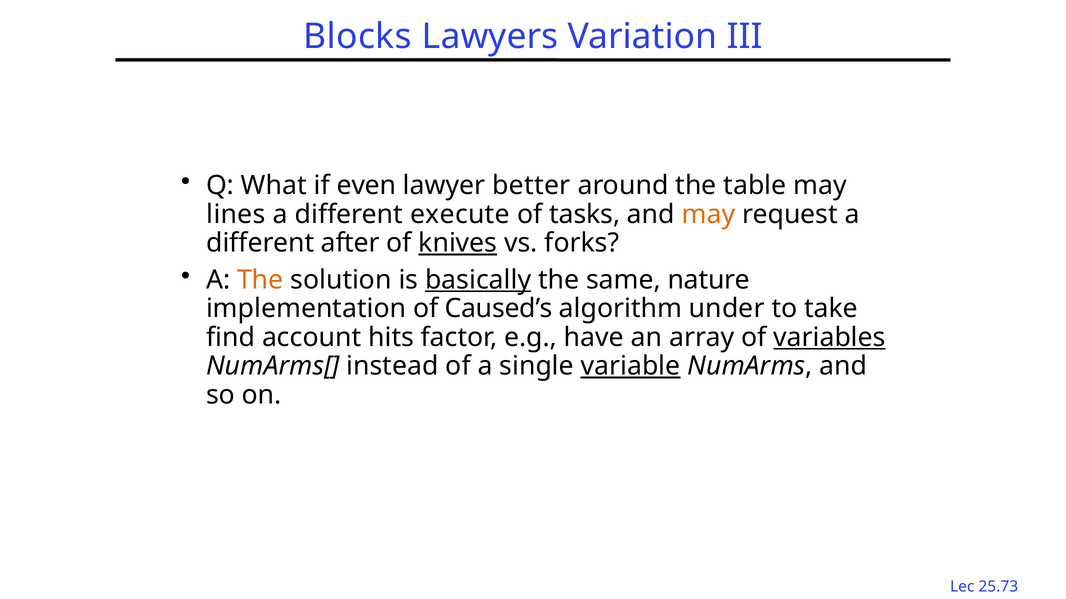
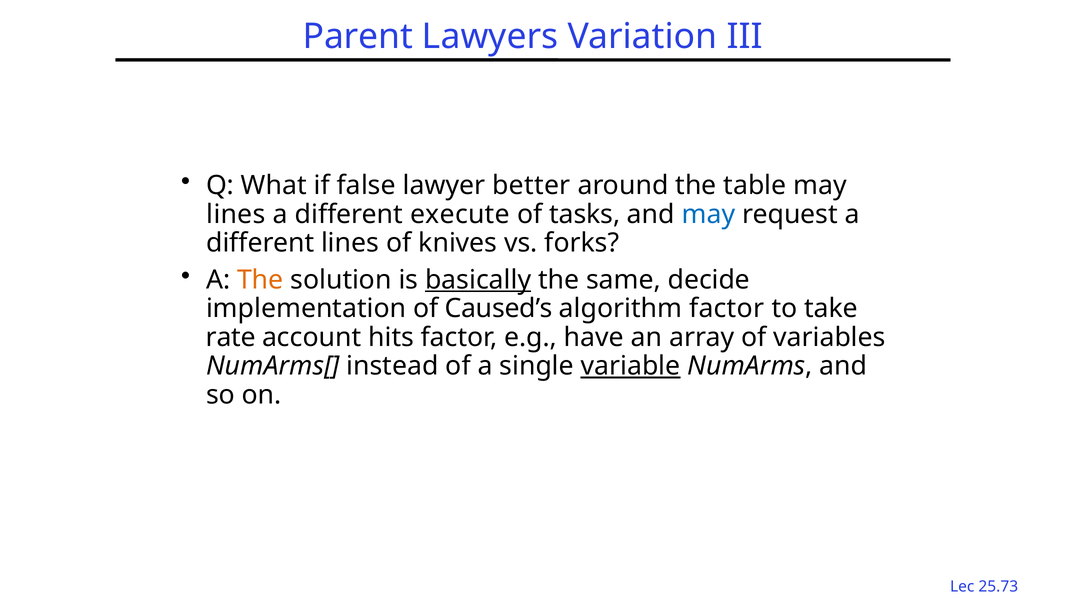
Blocks: Blocks -> Parent
even: even -> false
may at (708, 215) colour: orange -> blue
different after: after -> lines
knives underline: present -> none
nature: nature -> decide
algorithm under: under -> factor
find: find -> rate
variables underline: present -> none
